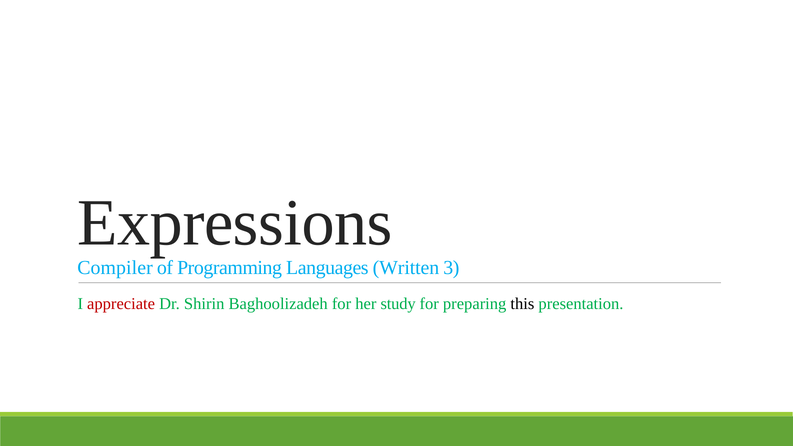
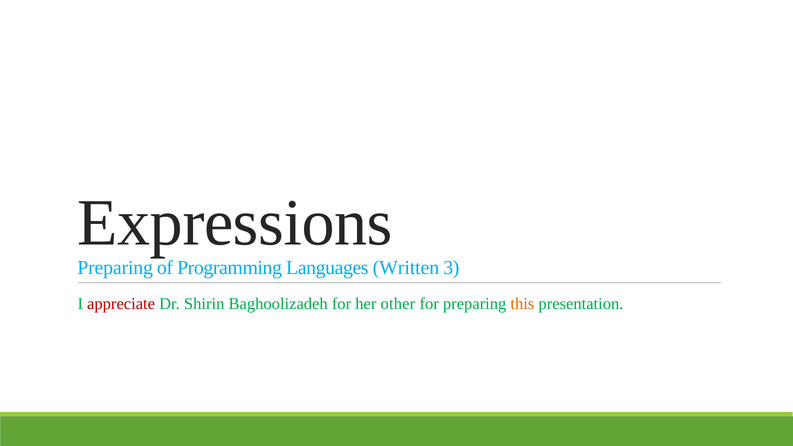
Compiler at (115, 268): Compiler -> Preparing
study: study -> other
this colour: black -> orange
